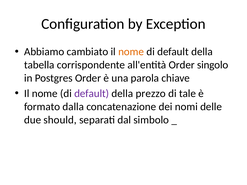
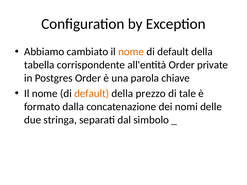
singolo: singolo -> private
default at (92, 94) colour: purple -> orange
should: should -> stringa
